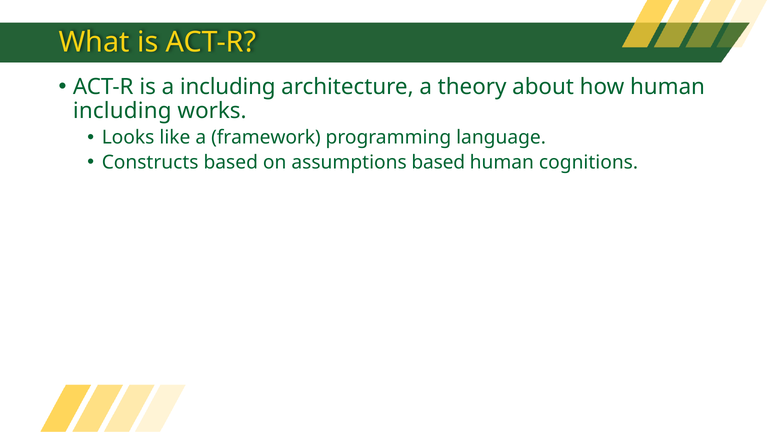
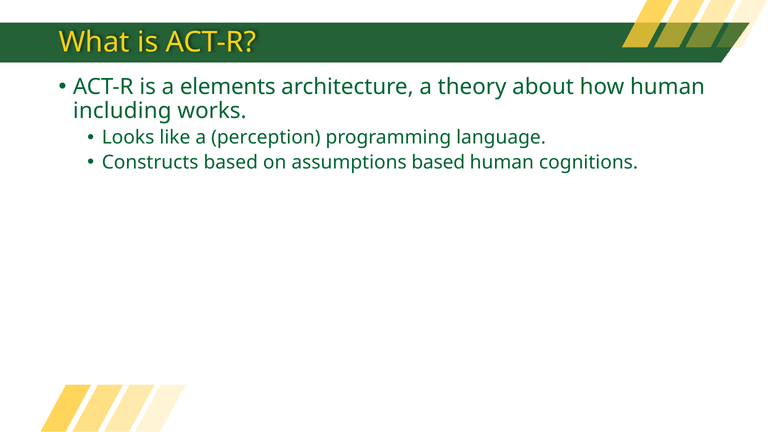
a including: including -> elements
framework: framework -> perception
